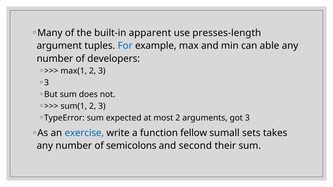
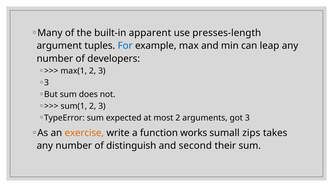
able: able -> leap
exercise colour: blue -> orange
fellow: fellow -> works
sets: sets -> zips
semicolons: semicolons -> distinguish
